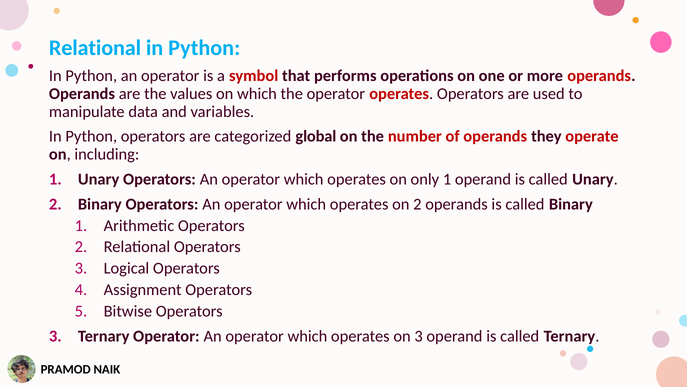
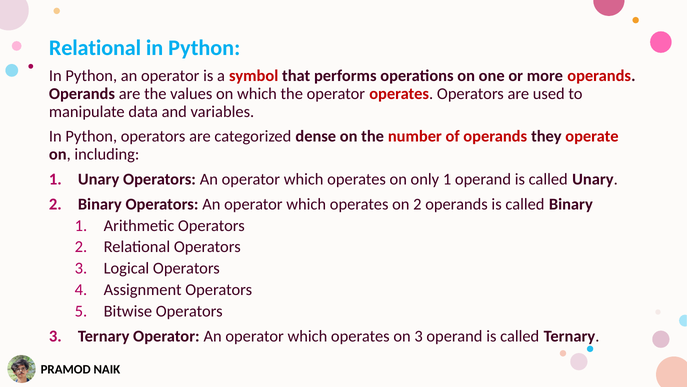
global: global -> dense
